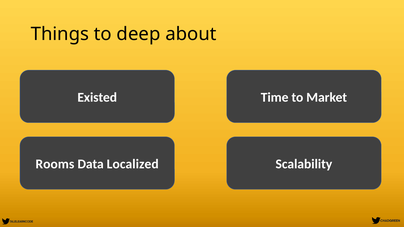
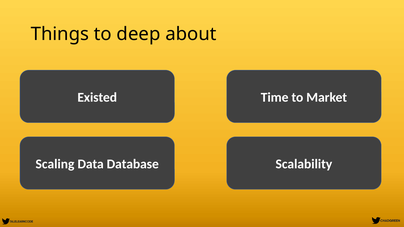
Rooms: Rooms -> Scaling
Localized: Localized -> Database
